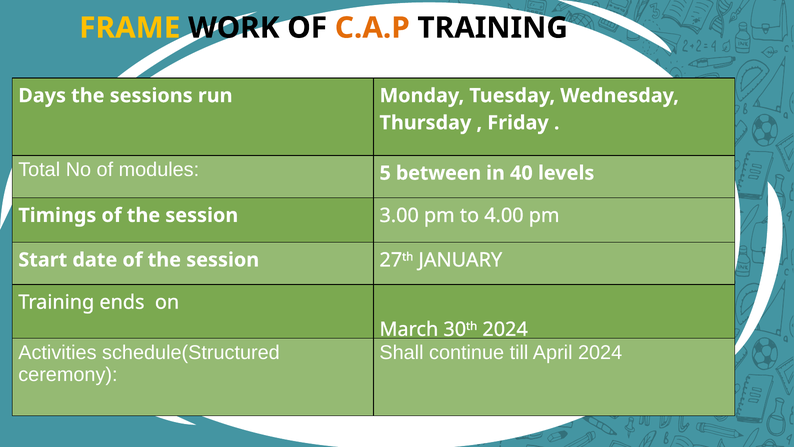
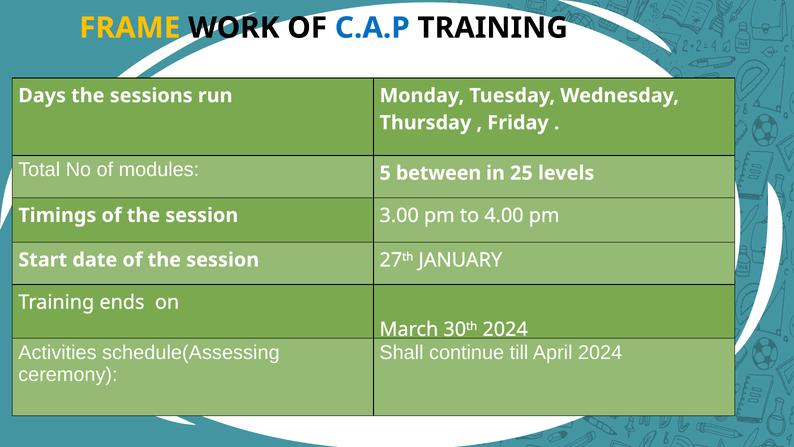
C.A.P colour: orange -> blue
40: 40 -> 25
schedule(Structured: schedule(Structured -> schedule(Assessing
